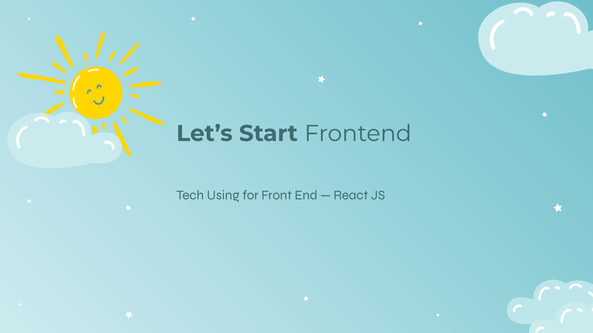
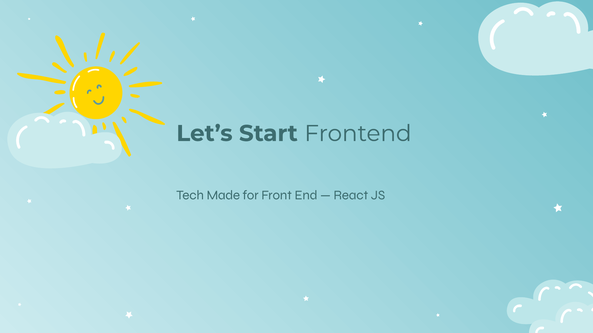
Using: Using -> Made
